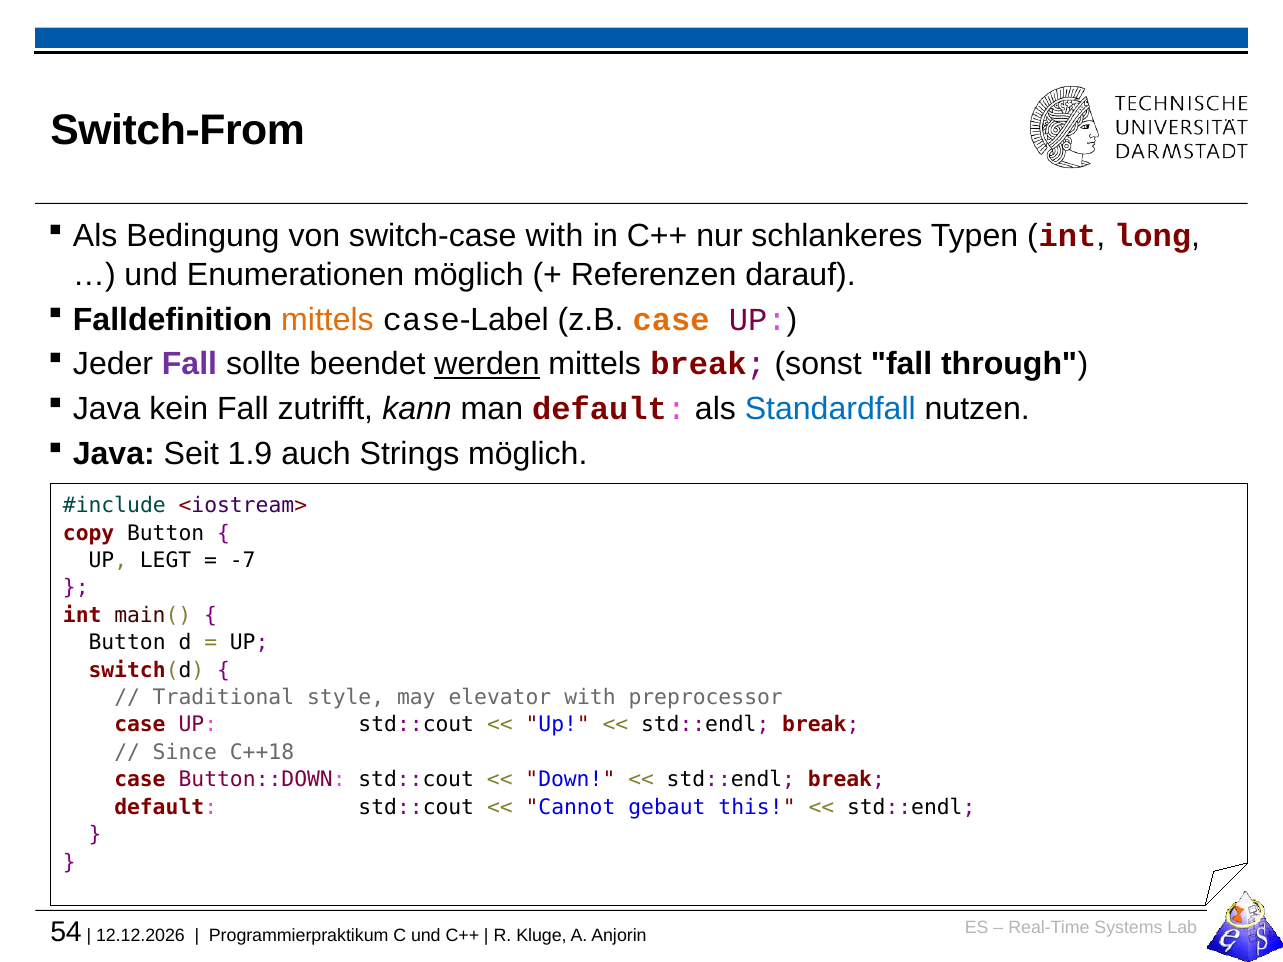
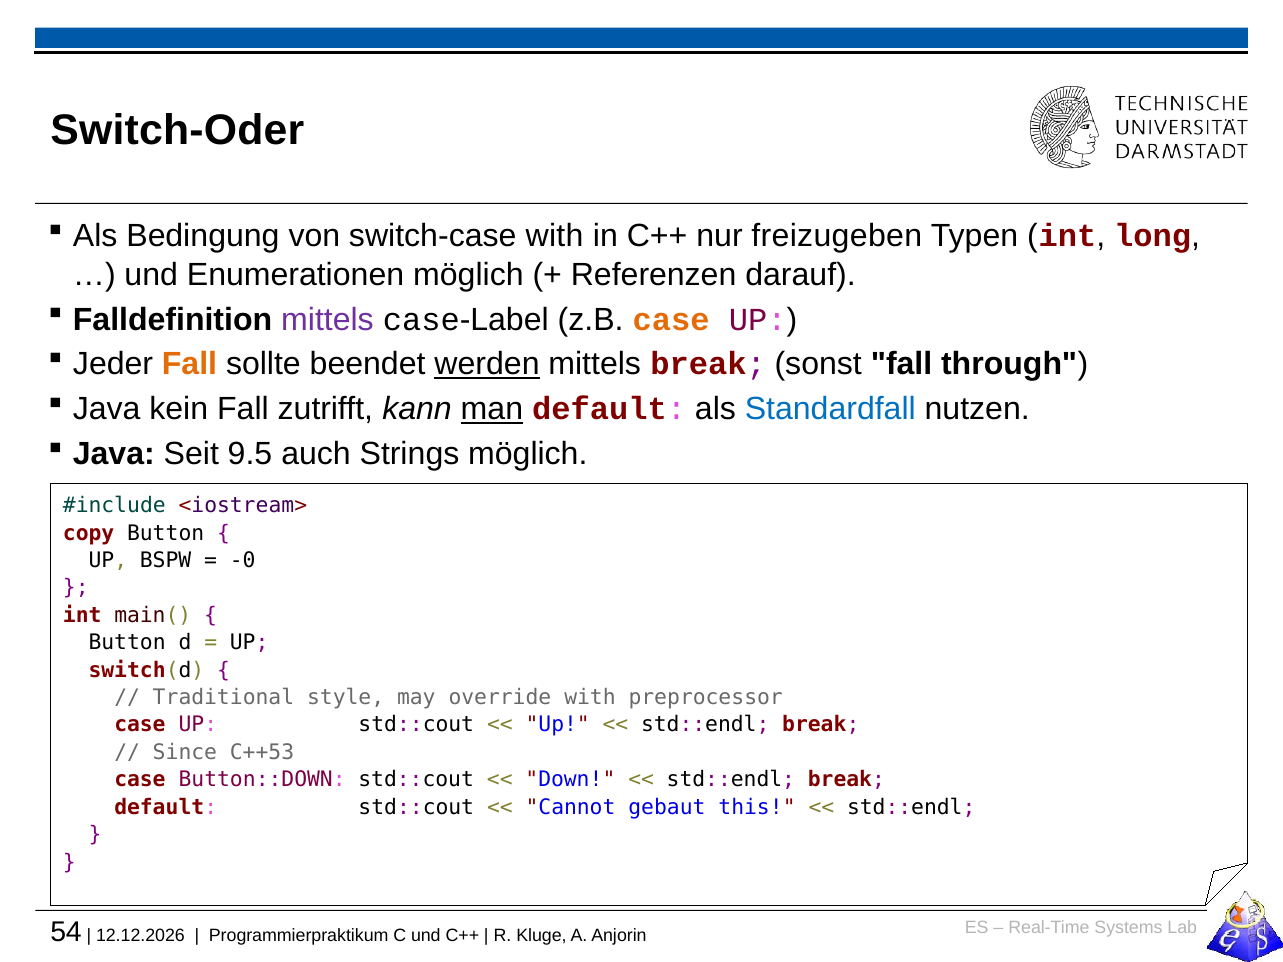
Switch-From: Switch-From -> Switch-Oder
schlankeres: schlankeres -> freizugeben
mittels at (328, 320) colour: orange -> purple
Fall at (189, 364) colour: purple -> orange
man underline: none -> present
1.9: 1.9 -> 9.5
LEGT: LEGT -> BSPW
-7: -7 -> -0
elevator: elevator -> override
C++18: C++18 -> C++53
